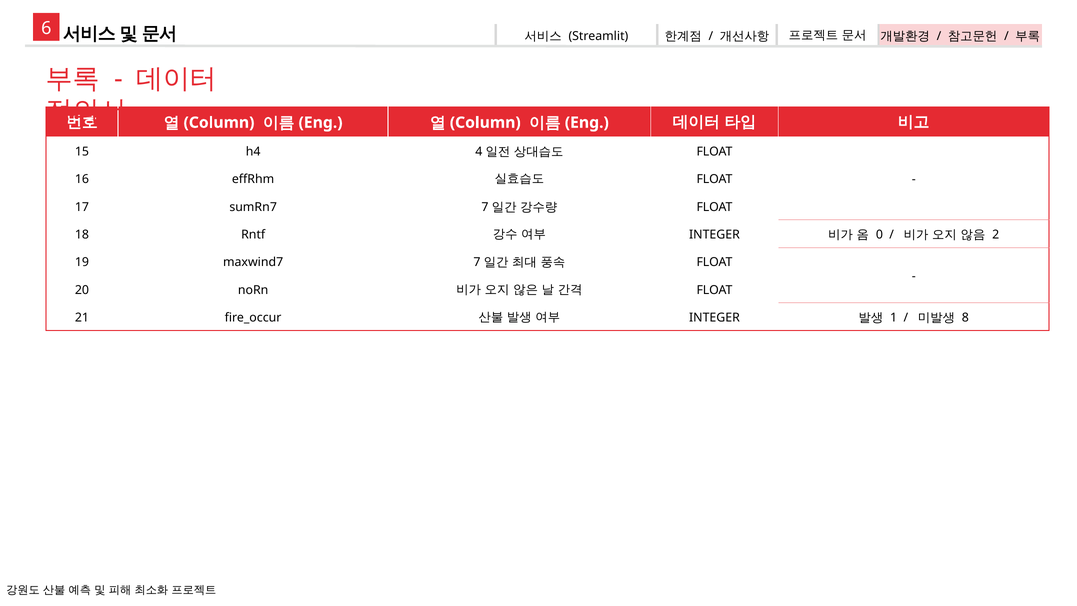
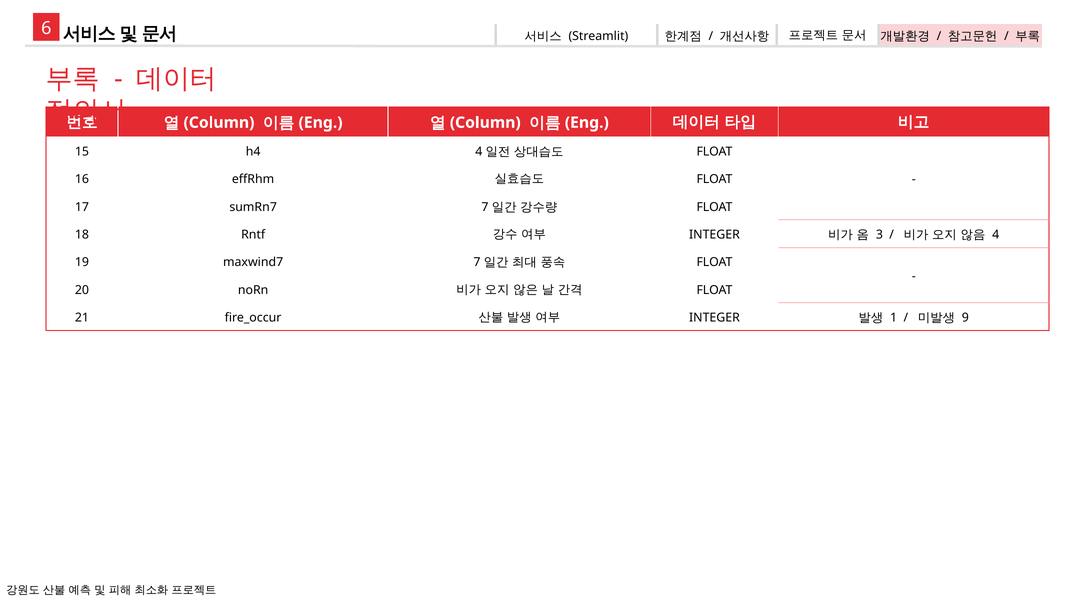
0: 0 -> 3
2 at (996, 235): 2 -> 4
8: 8 -> 9
